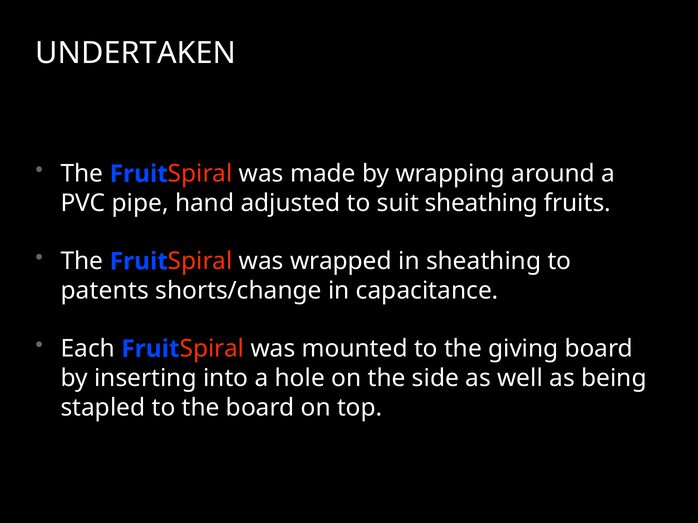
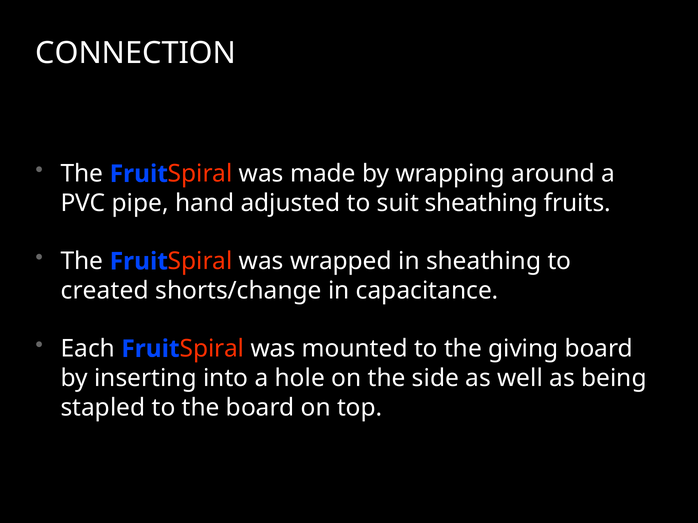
UNDERTAKEN: UNDERTAKEN -> CONNECTION
patents: patents -> created
